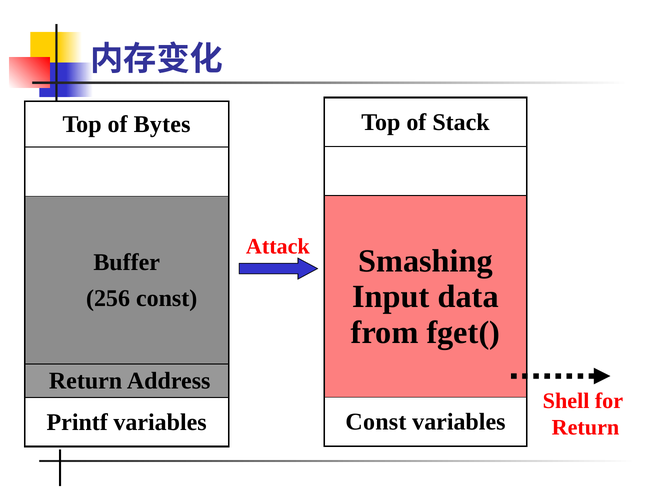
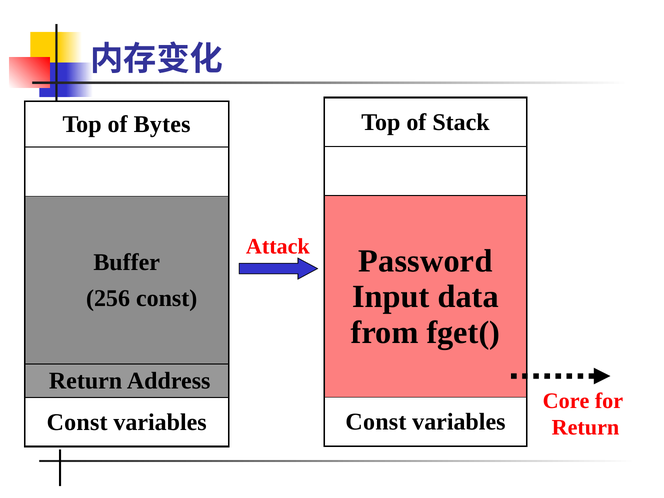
Smashing: Smashing -> Password
Shell: Shell -> Core
Printf at (77, 422): Printf -> Const
